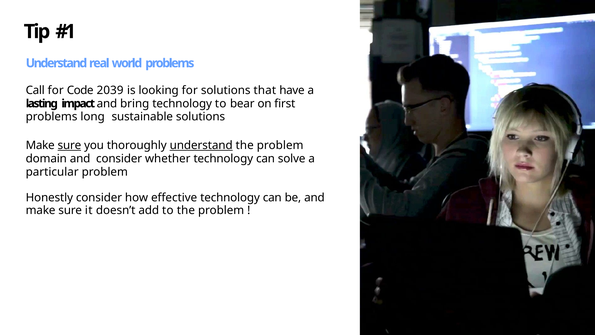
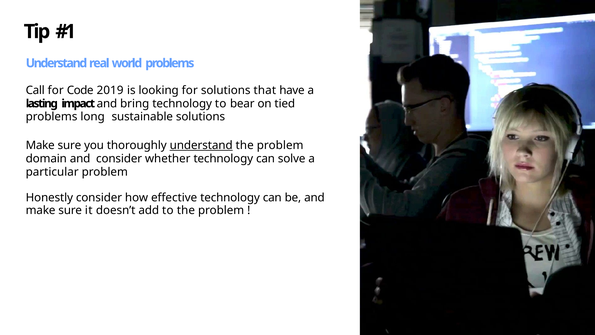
2039: 2039 -> 2019
first: first -> tied
sure at (69, 145) underline: present -> none
